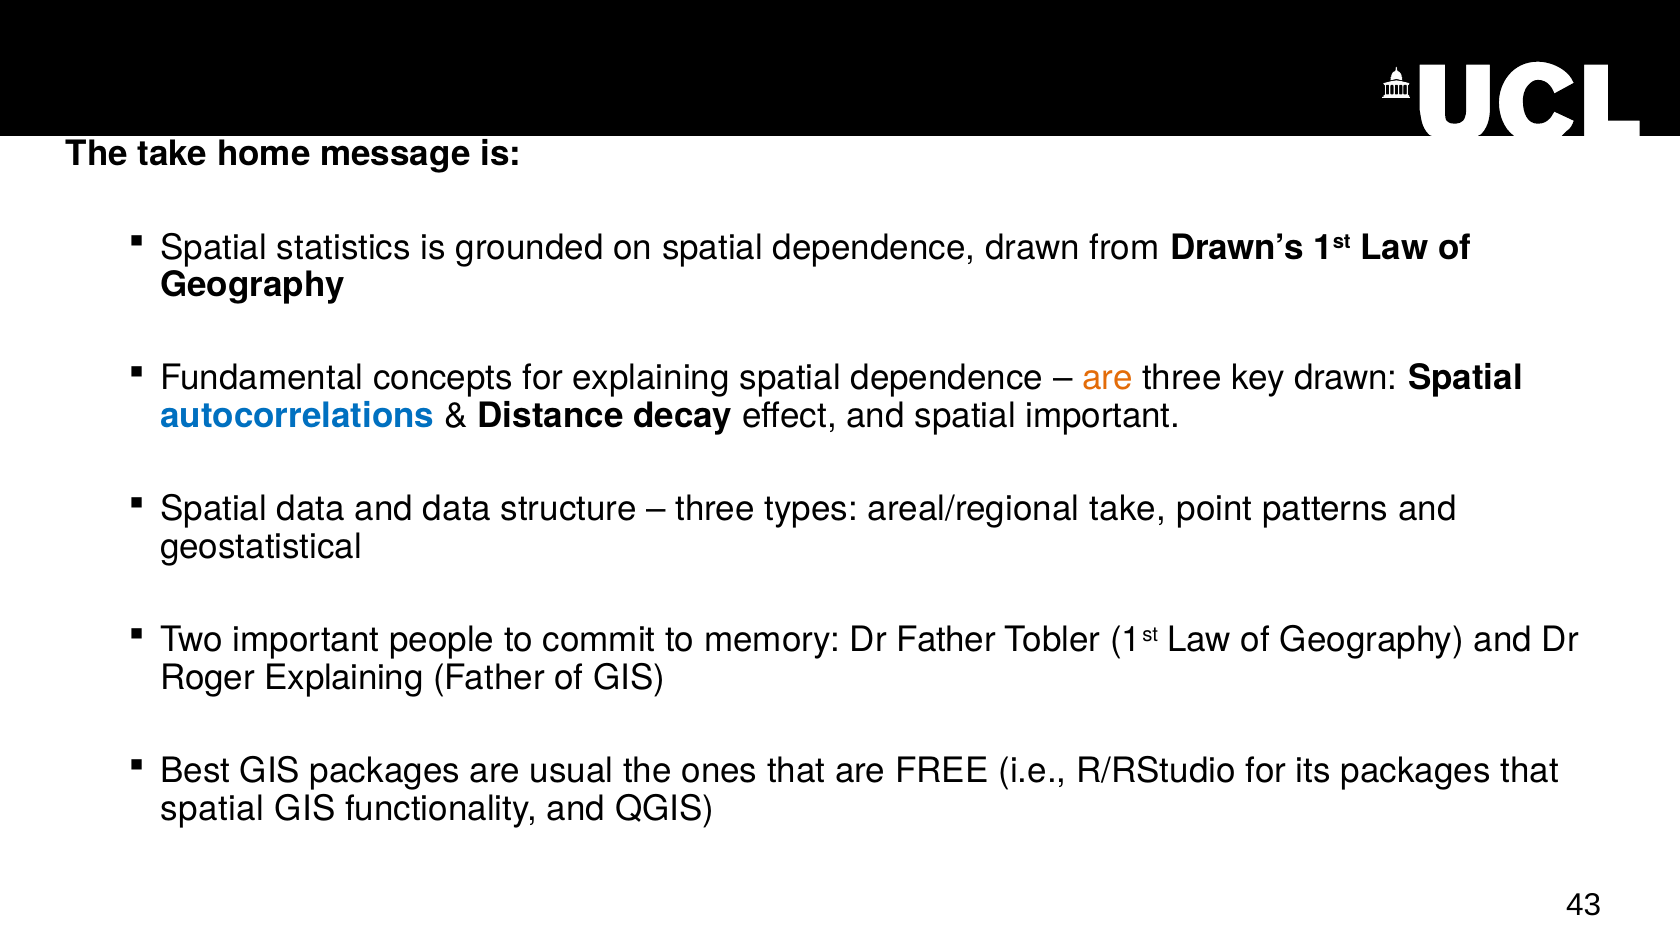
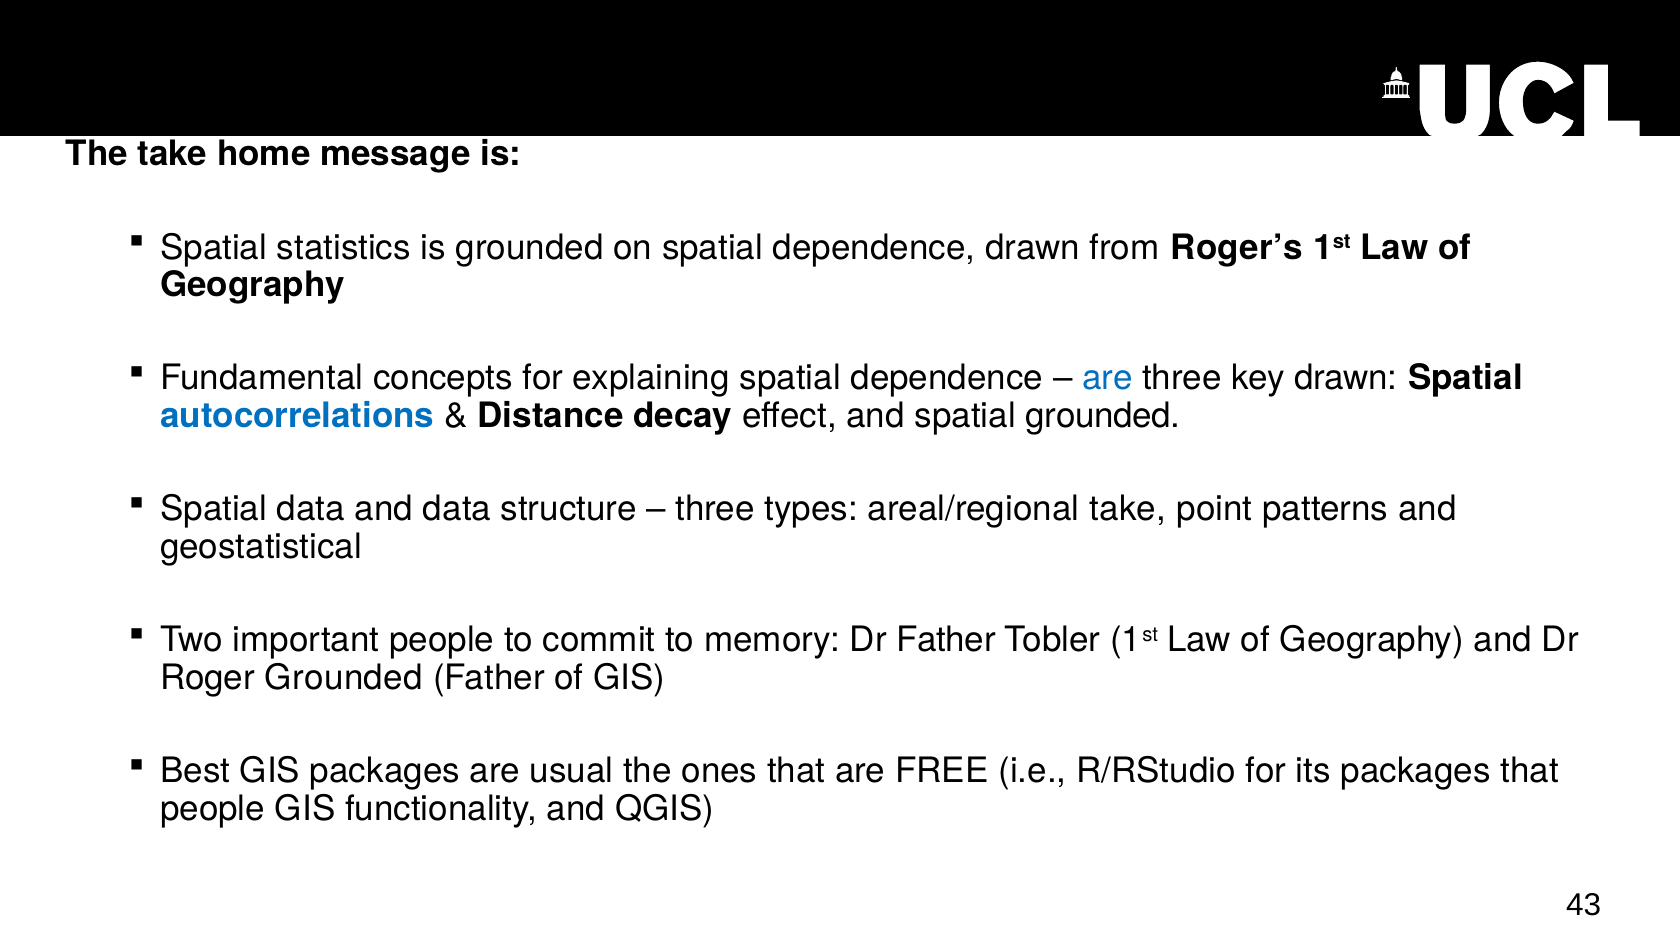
Drawn’s: Drawn’s -> Roger’s
are at (1107, 378) colour: orange -> blue
spatial important: important -> grounded
Roger Explaining: Explaining -> Grounded
spatial at (213, 809): spatial -> people
